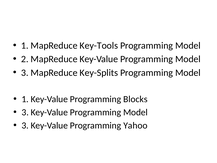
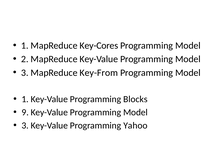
Key-Tools: Key-Tools -> Key-Cores
Key-Splits: Key-Splits -> Key-From
3 at (25, 112): 3 -> 9
